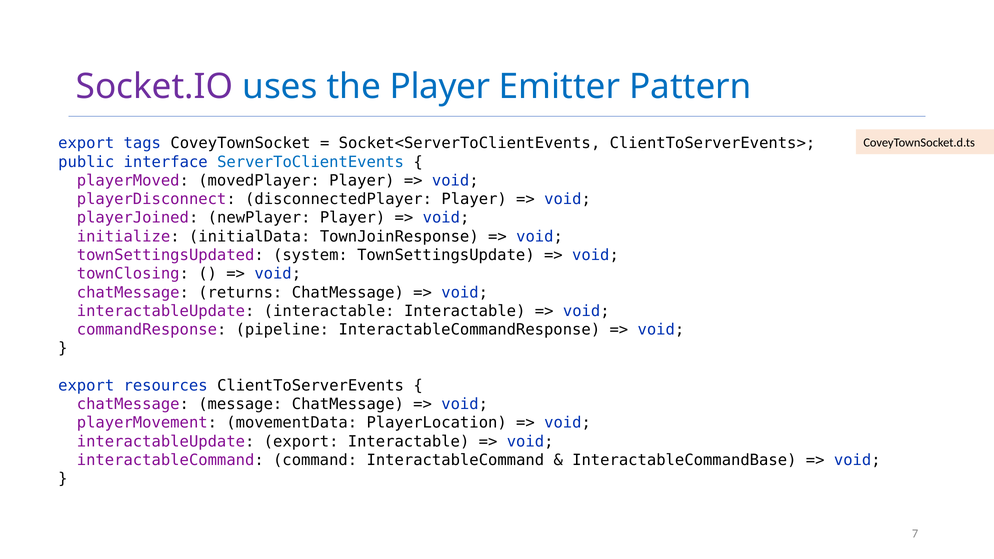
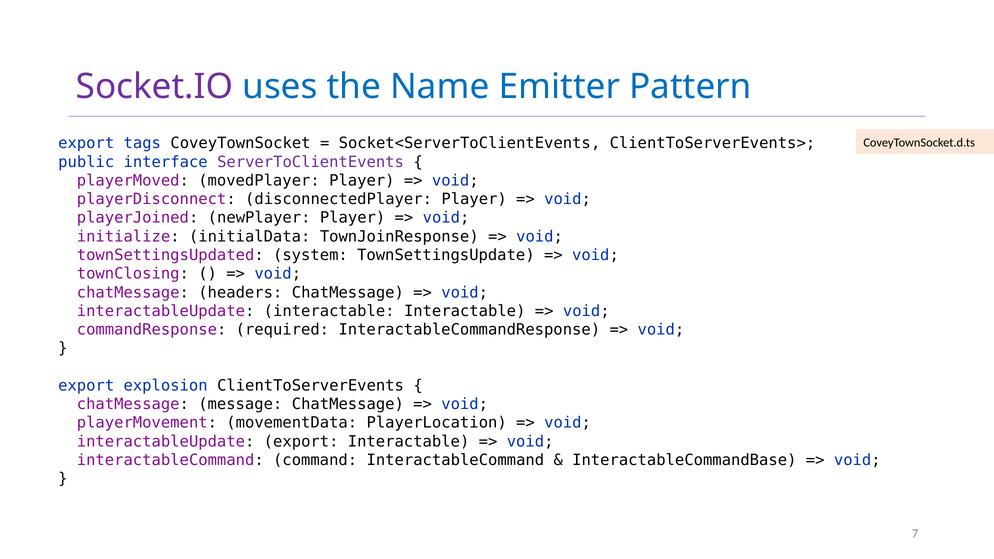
the Player: Player -> Name
ServerToClientEvents colour: blue -> purple
returns: returns -> headers
pipeline: pipeline -> required
resources: resources -> explosion
